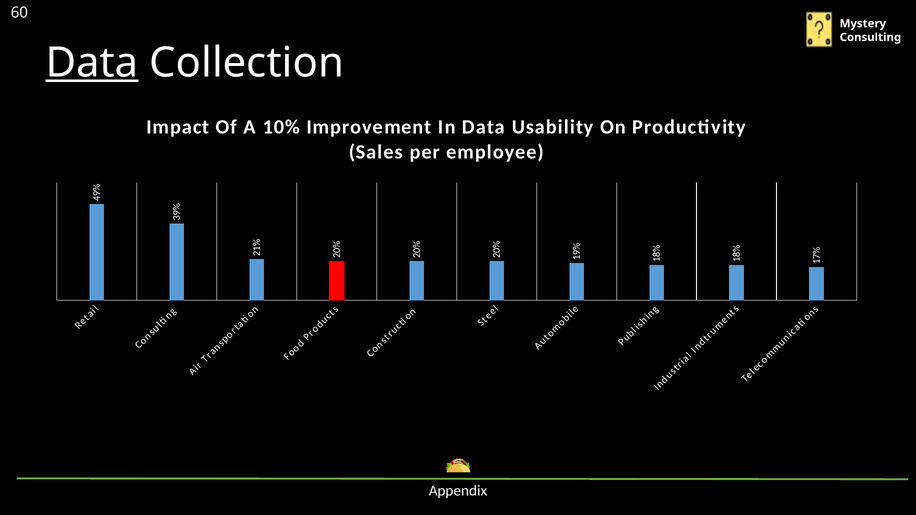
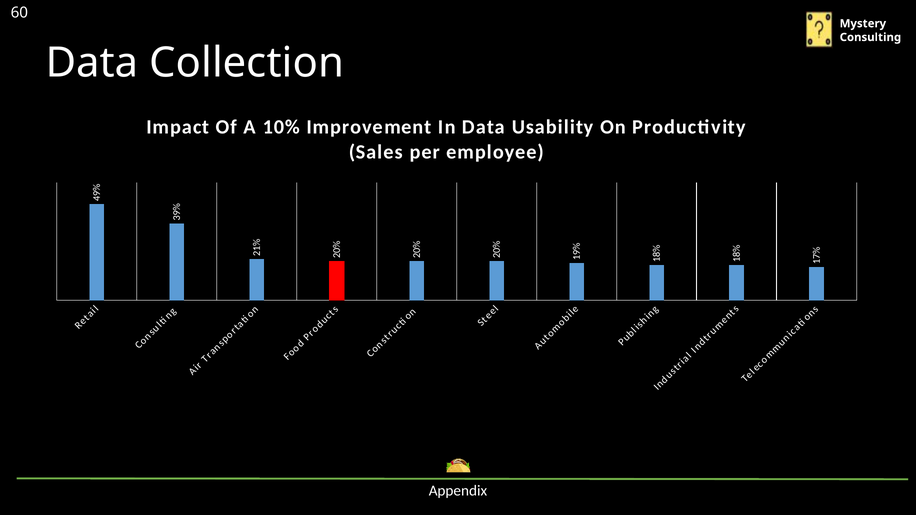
Data at (92, 63) underline: present -> none
